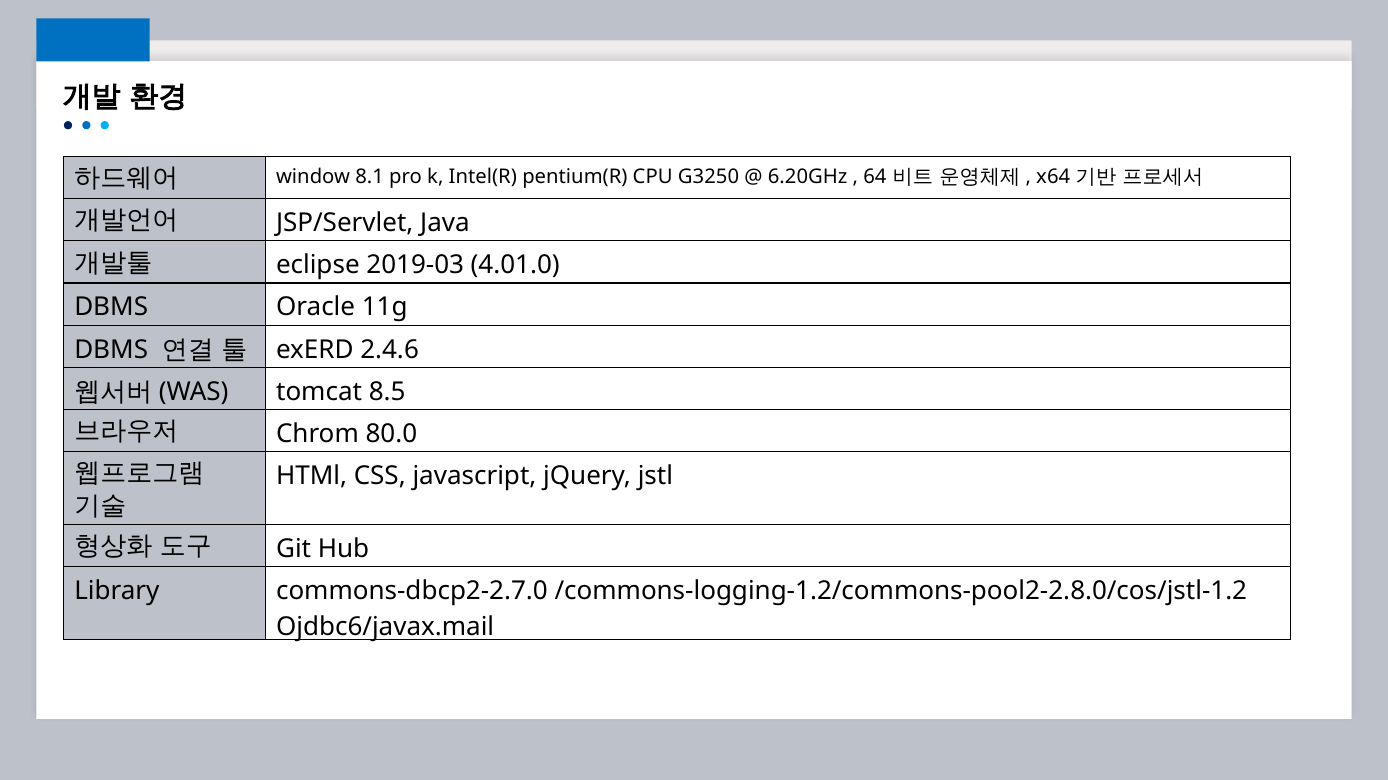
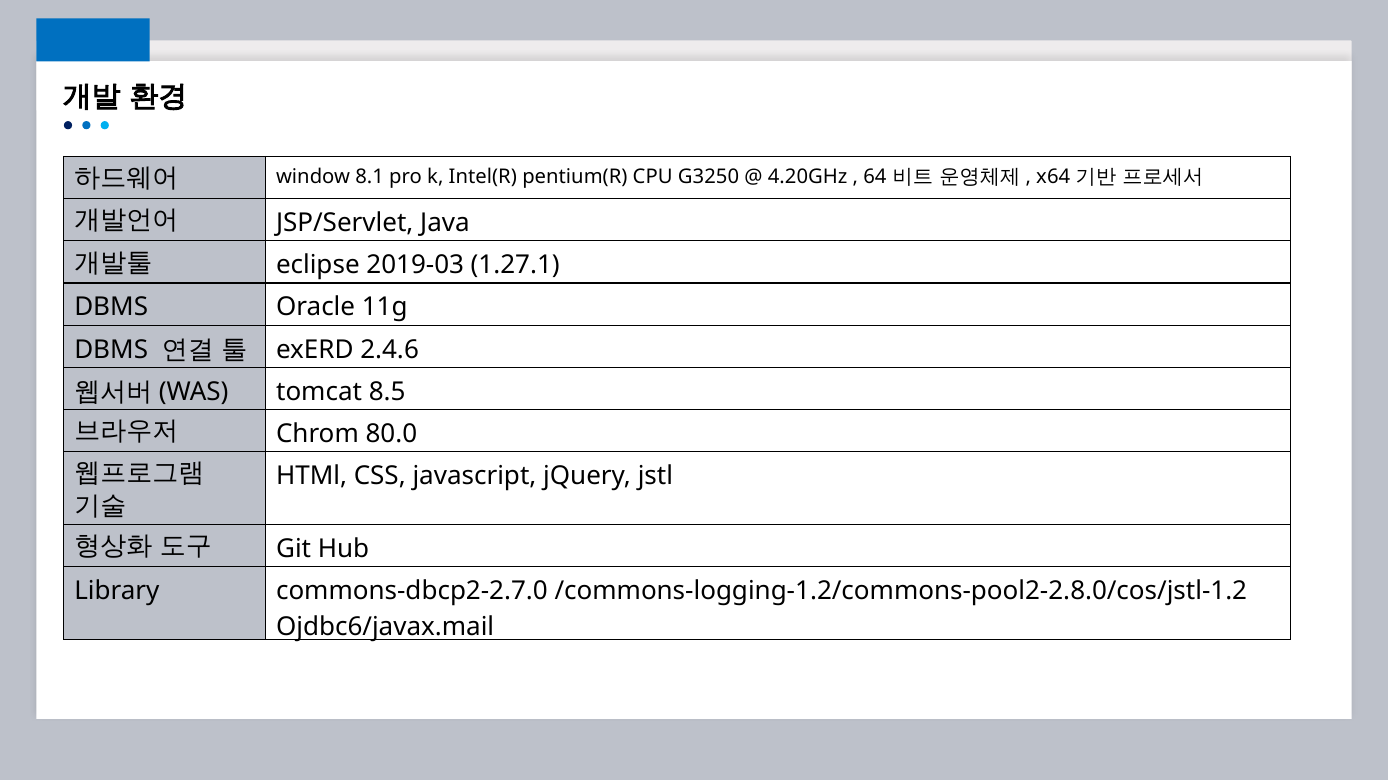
6.20GHz: 6.20GHz -> 4.20GHz
4.01.0: 4.01.0 -> 1.27.1
